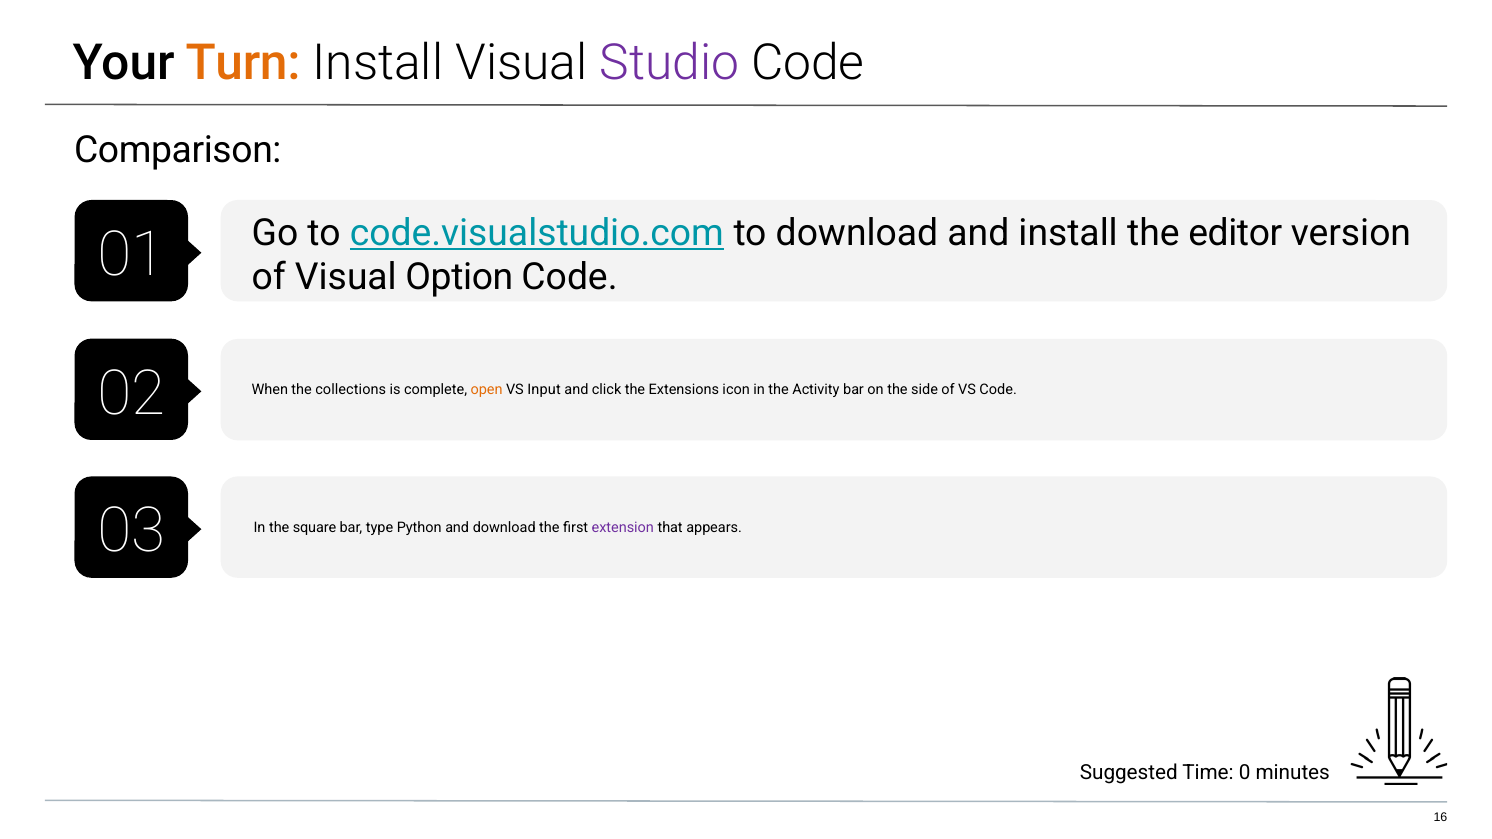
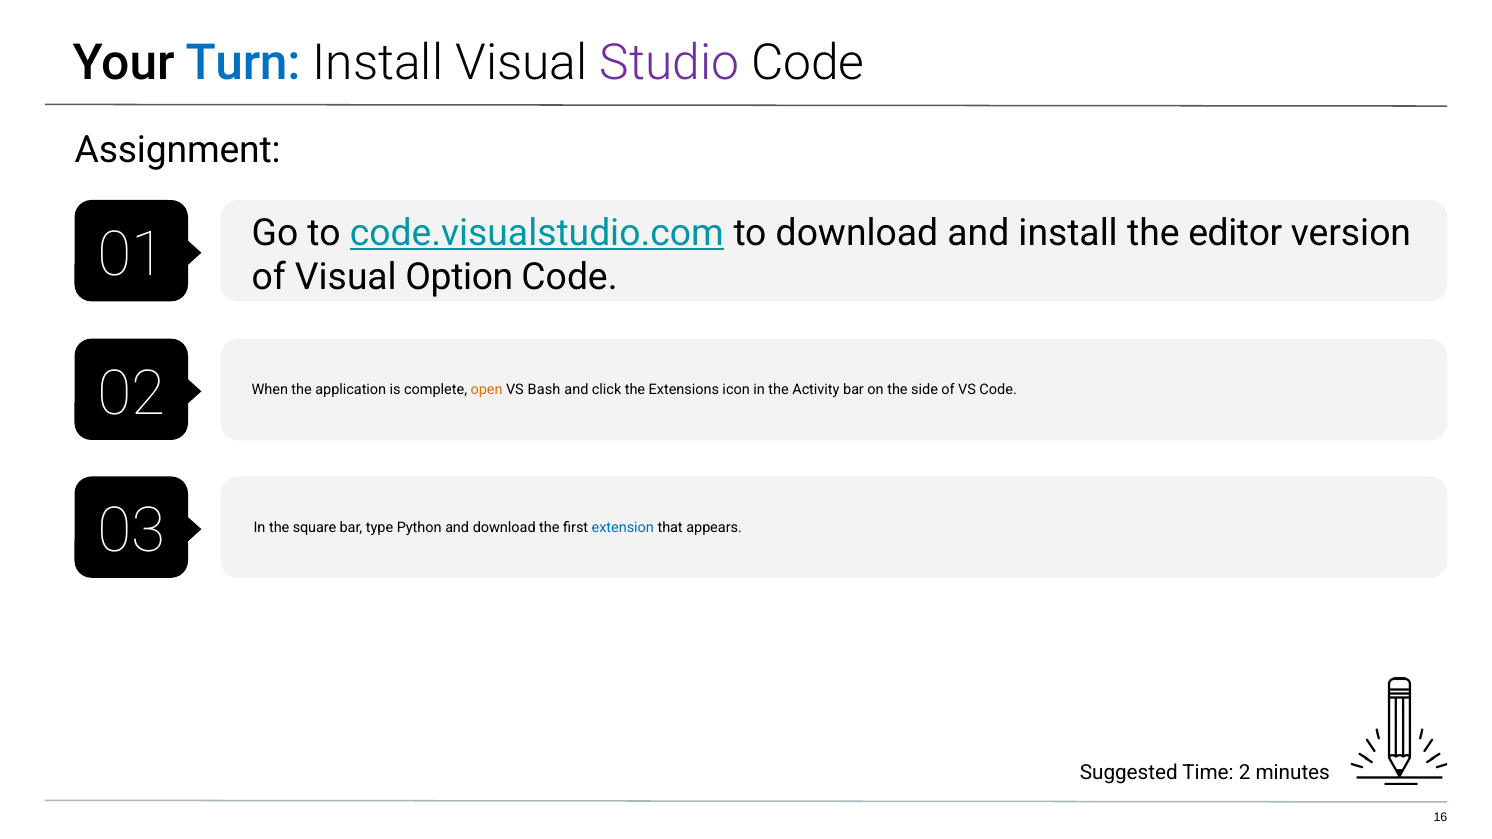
Turn colour: orange -> blue
Comparison: Comparison -> Assignment
collections: collections -> application
Input: Input -> Bash
extension colour: purple -> blue
0: 0 -> 2
